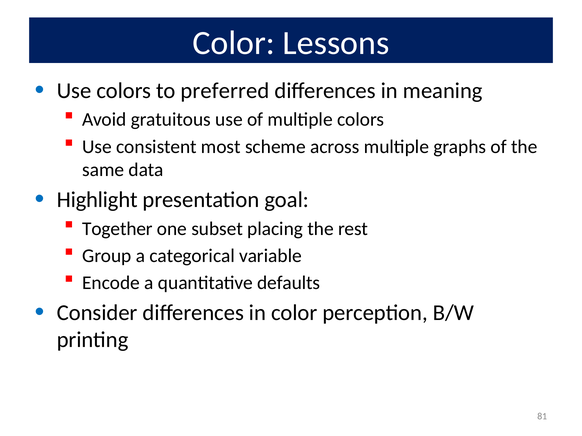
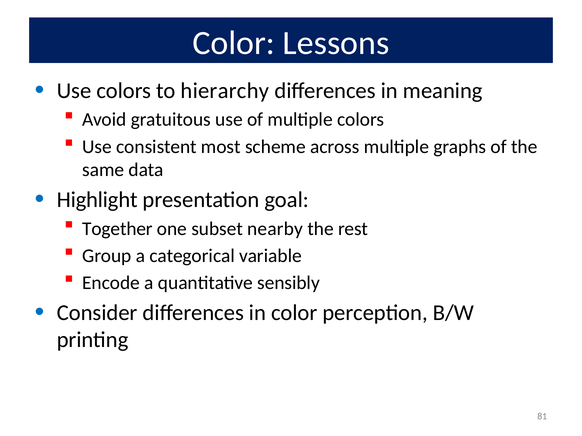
preferred: preferred -> hierarchy
placing: placing -> nearby
defaults: defaults -> sensibly
